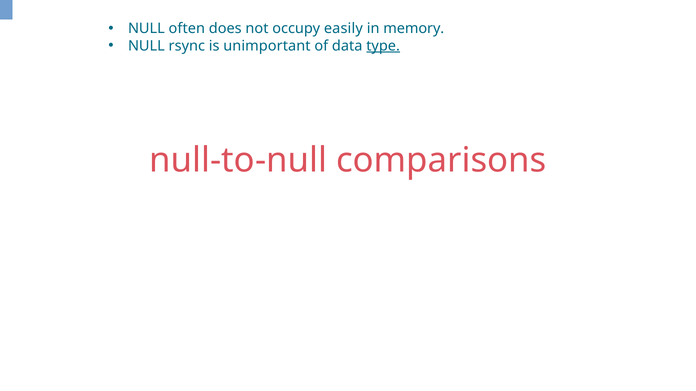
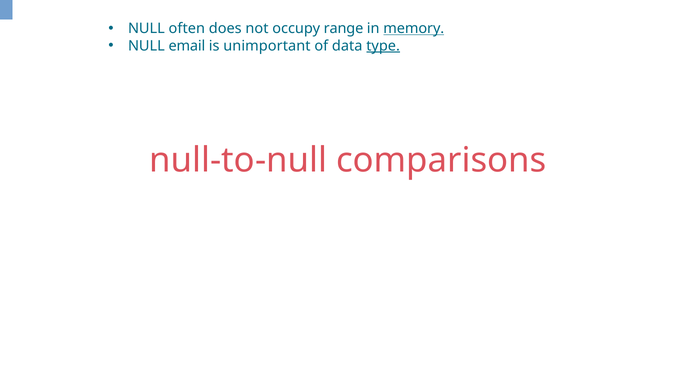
easily: easily -> range
memory underline: none -> present
rsync: rsync -> email
